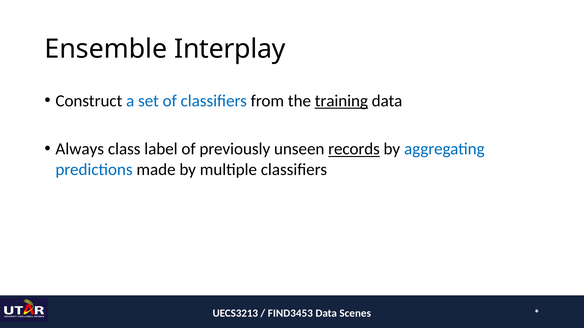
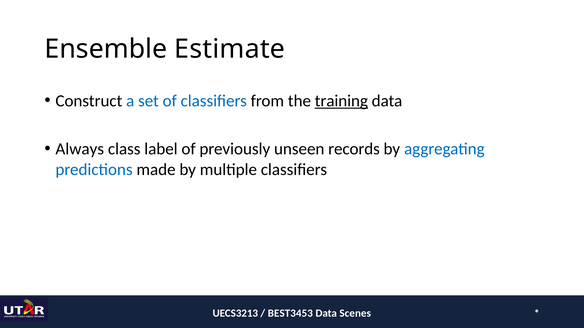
Interplay: Interplay -> Estimate
records underline: present -> none
FIND3453: FIND3453 -> BEST3453
